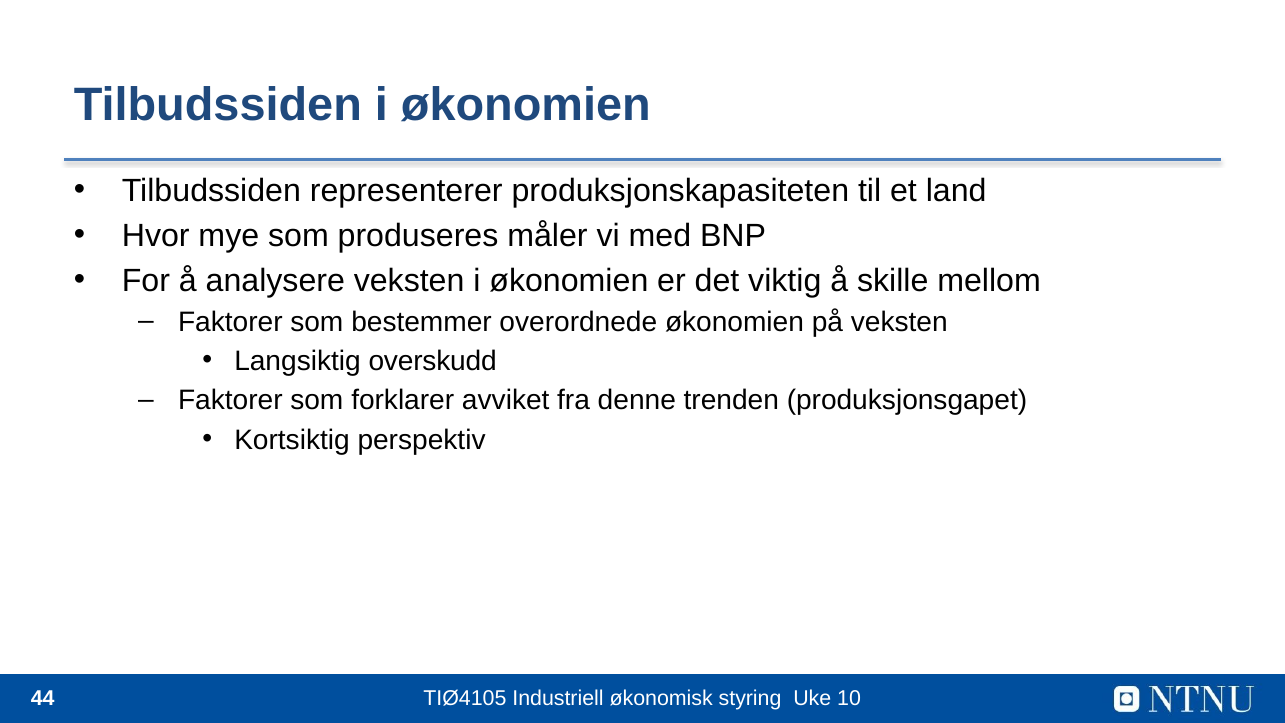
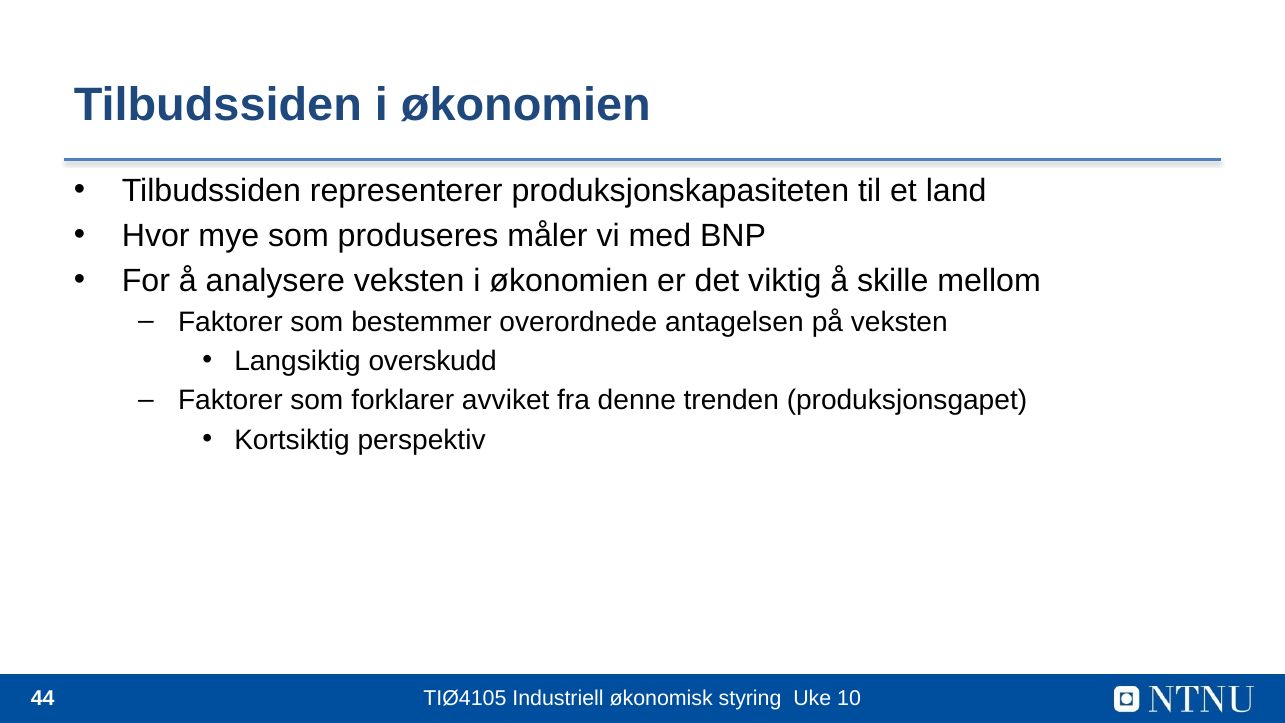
overordnede økonomien: økonomien -> antagelsen
